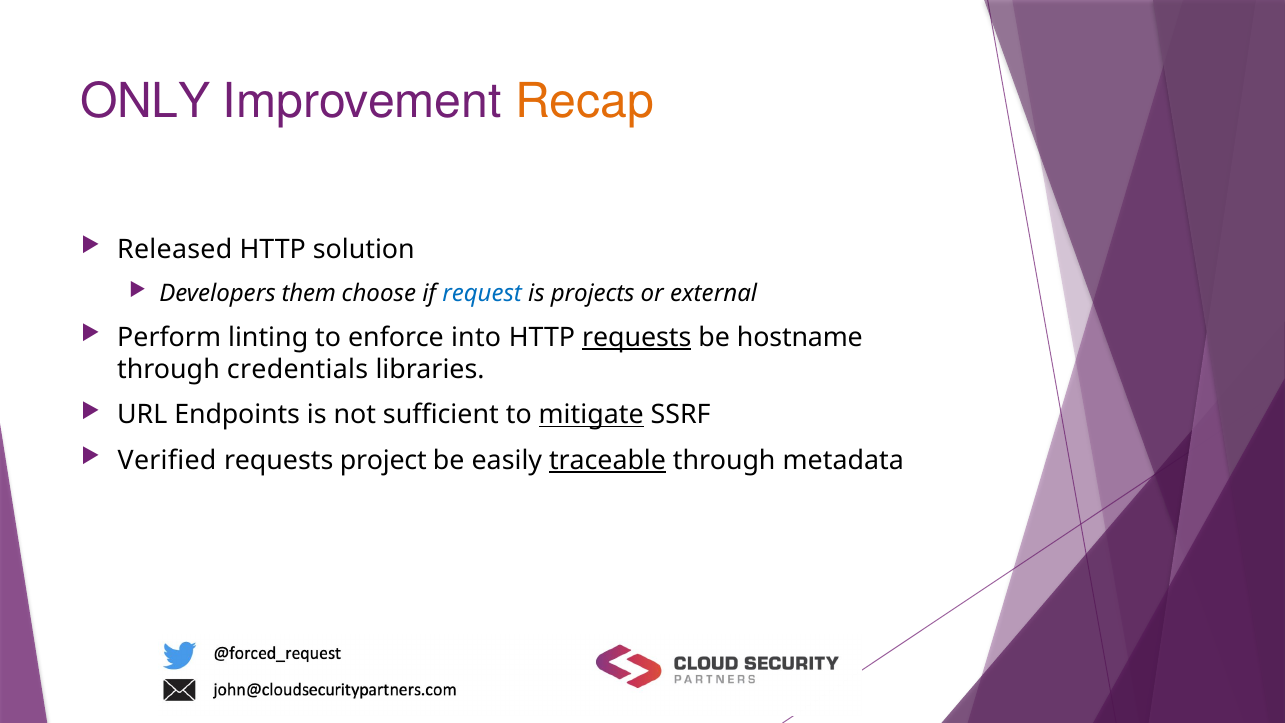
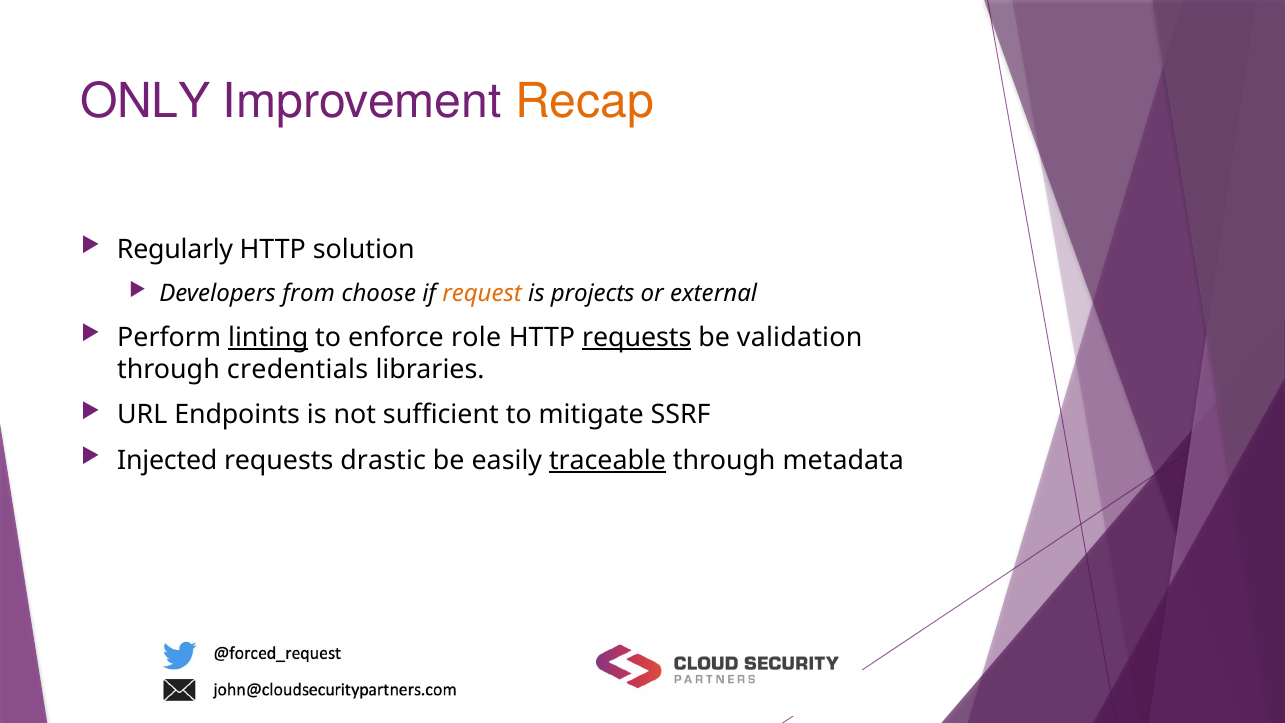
Released: Released -> Regularly
them: them -> from
request colour: blue -> orange
linting underline: none -> present
into: into -> role
hostname: hostname -> validation
mitigate underline: present -> none
Verified: Verified -> Injected
project: project -> drastic
